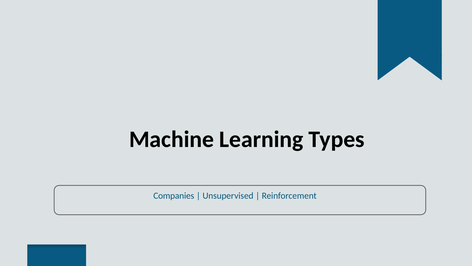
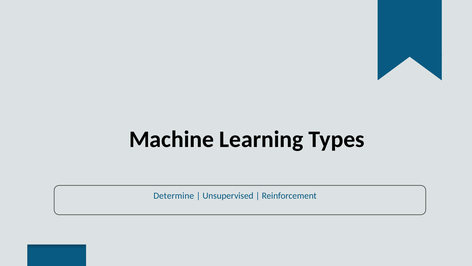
Companies: Companies -> Determine
